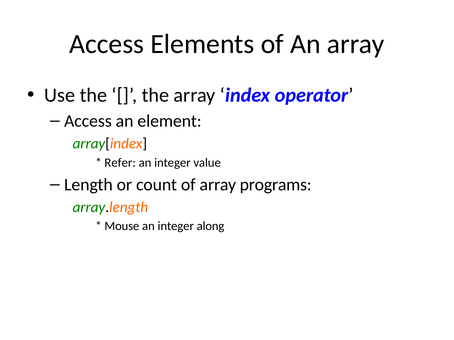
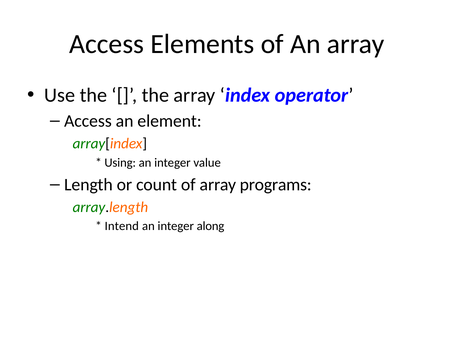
Refer: Refer -> Using
Mouse: Mouse -> Intend
